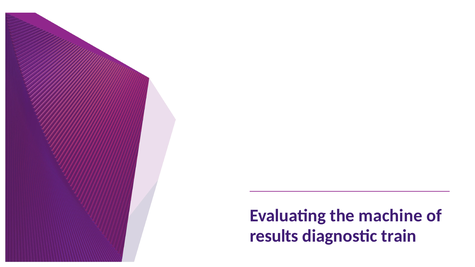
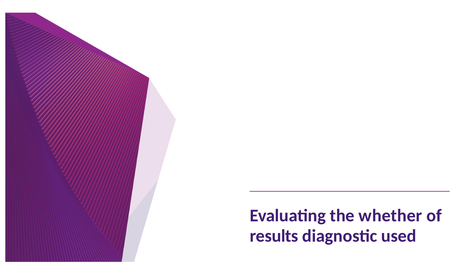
machine: machine -> whether
train: train -> used
